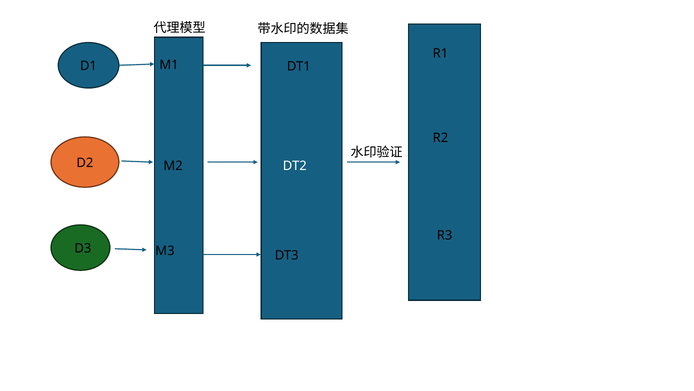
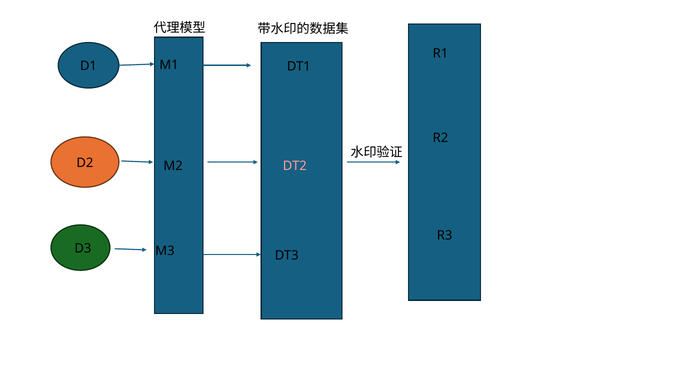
DT2 colour: white -> pink
